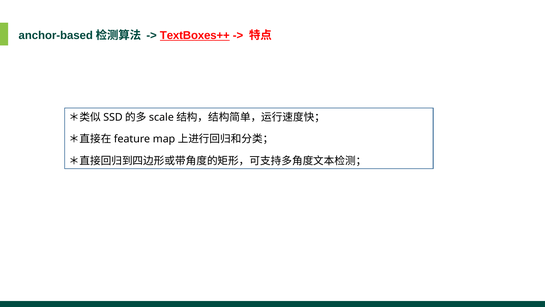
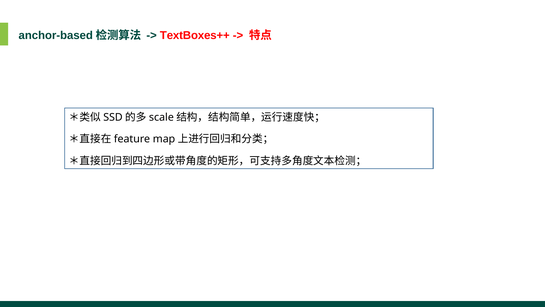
TextBoxes++ underline: present -> none
